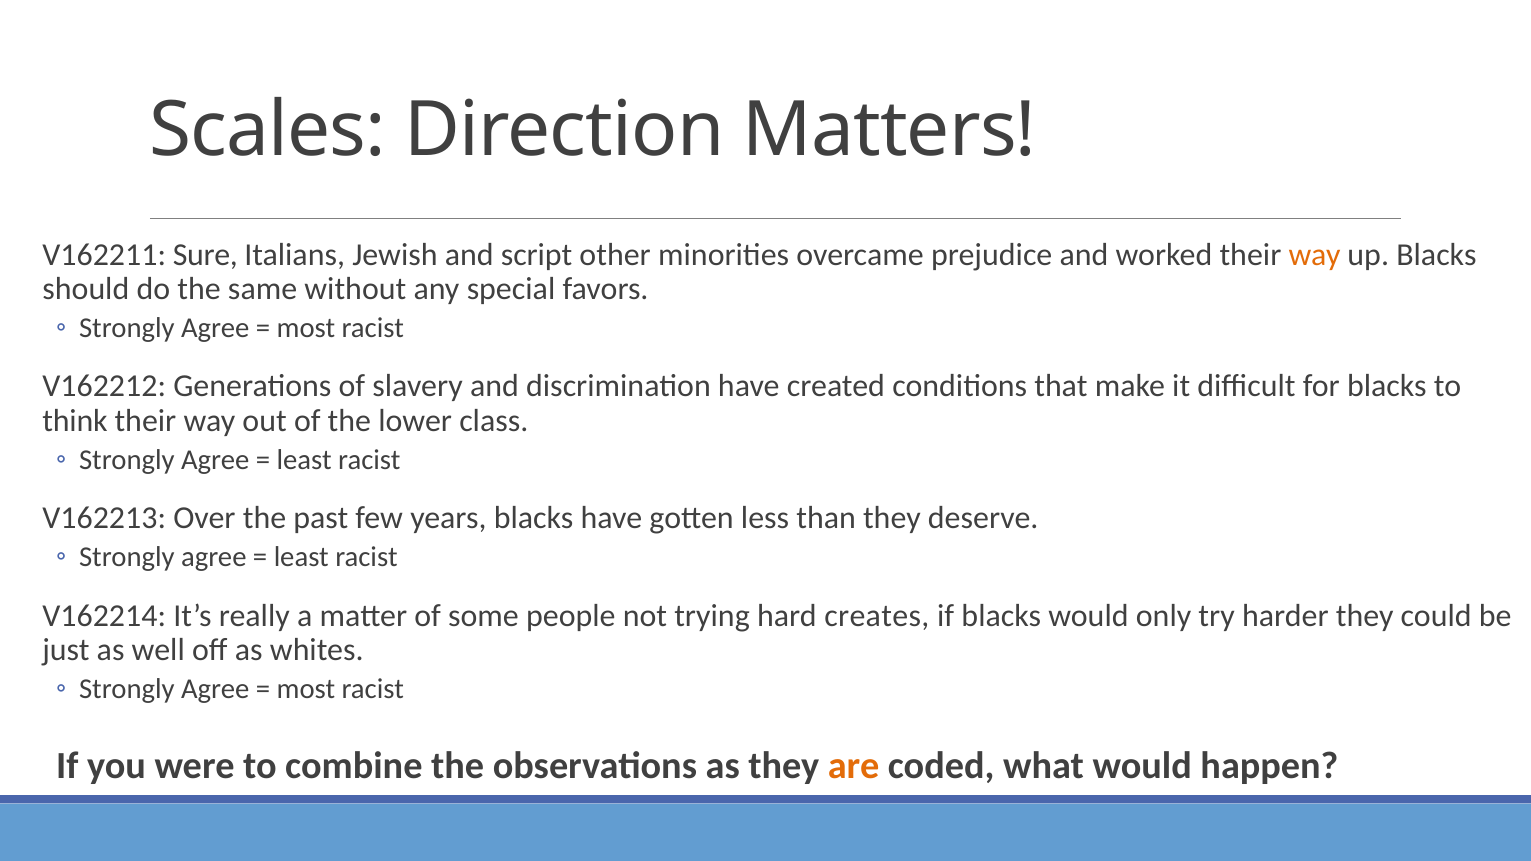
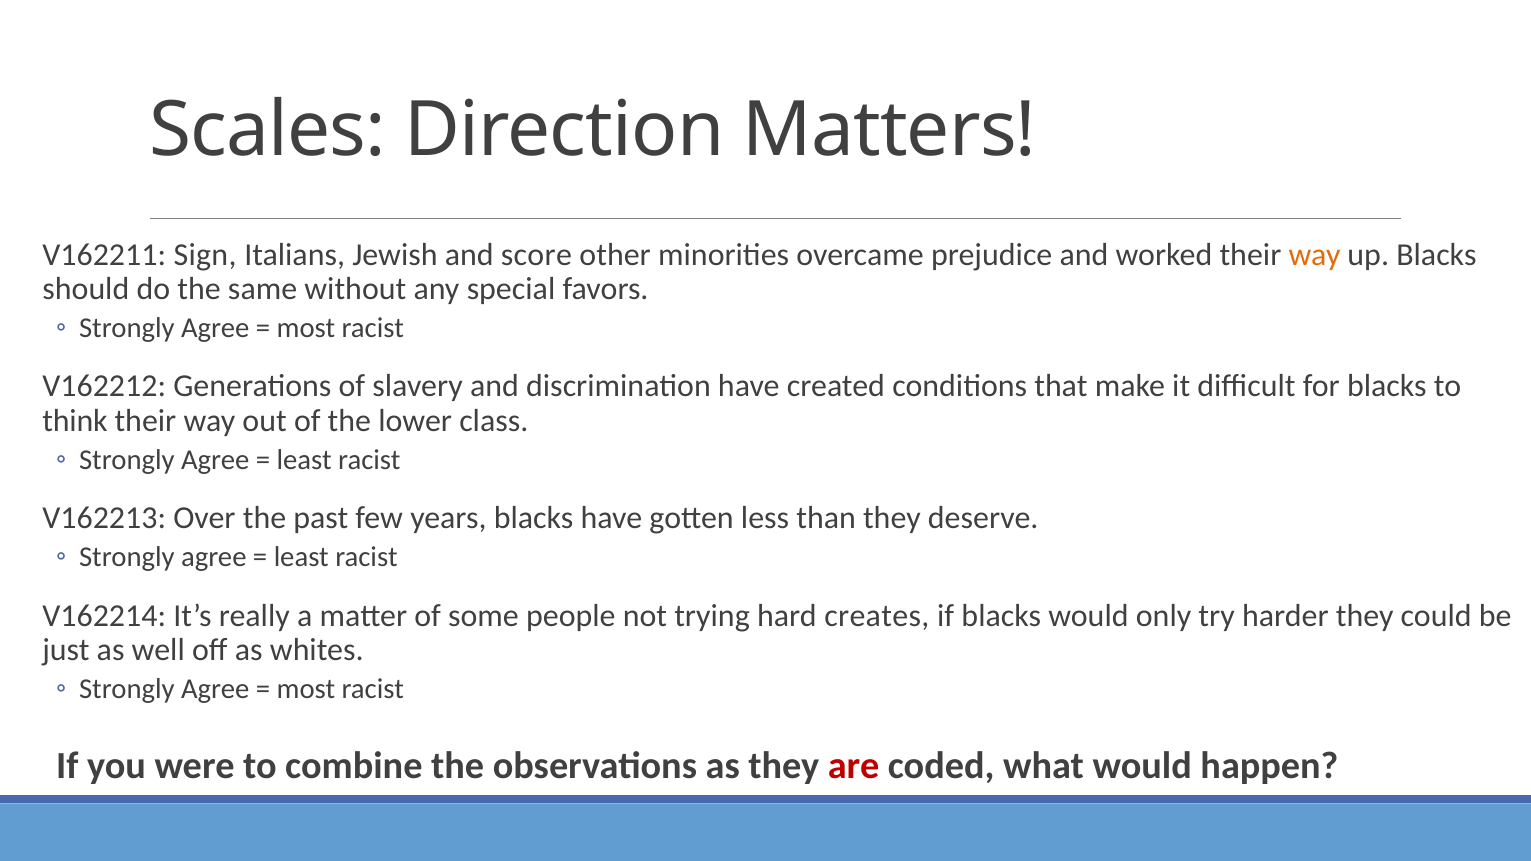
Sure: Sure -> Sign
script: script -> score
are colour: orange -> red
